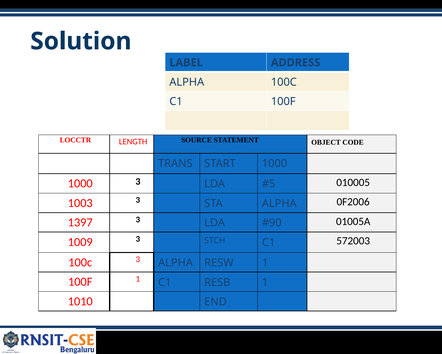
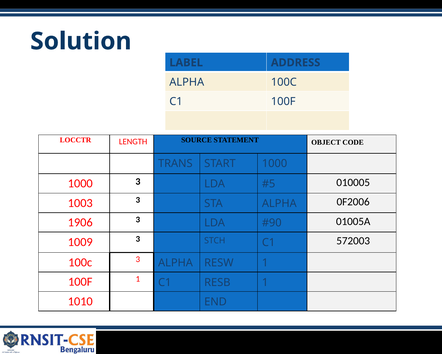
1397: 1397 -> 1906
